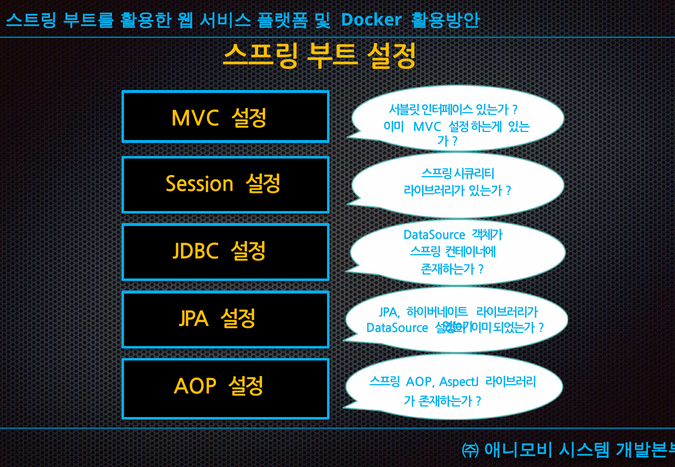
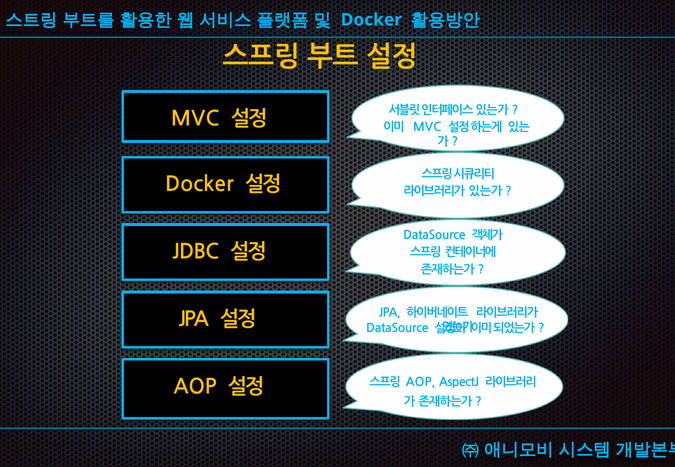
Session at (200, 184): Session -> Docker
